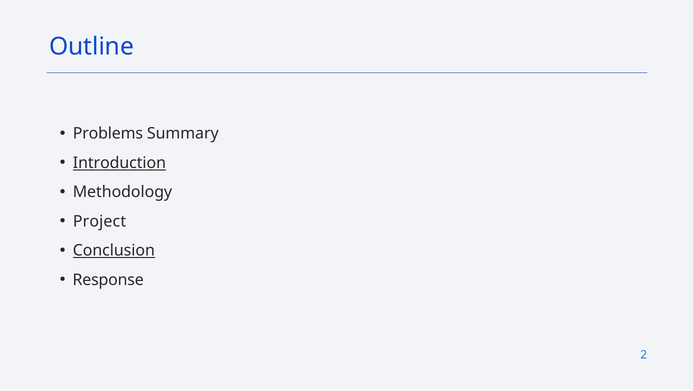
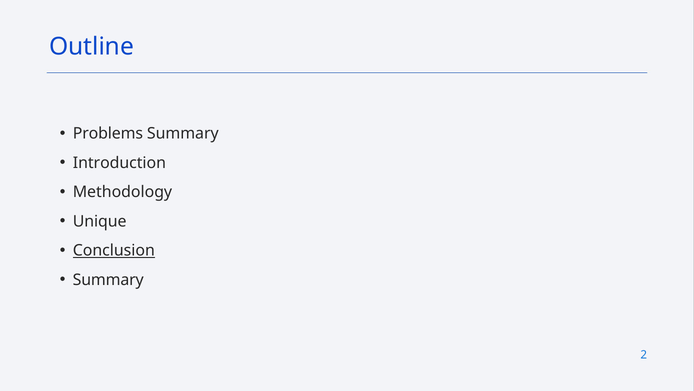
Introduction underline: present -> none
Project: Project -> Unique
Response at (108, 279): Response -> Summary
